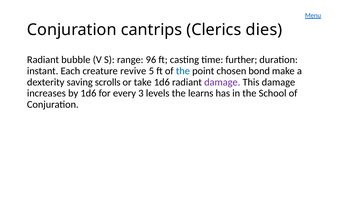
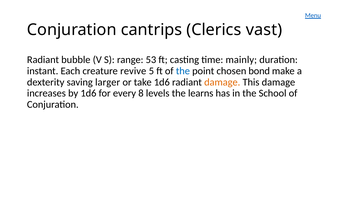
dies: dies -> vast
96: 96 -> 53
further: further -> mainly
scrolls: scrolls -> larger
damage at (222, 82) colour: purple -> orange
3: 3 -> 8
